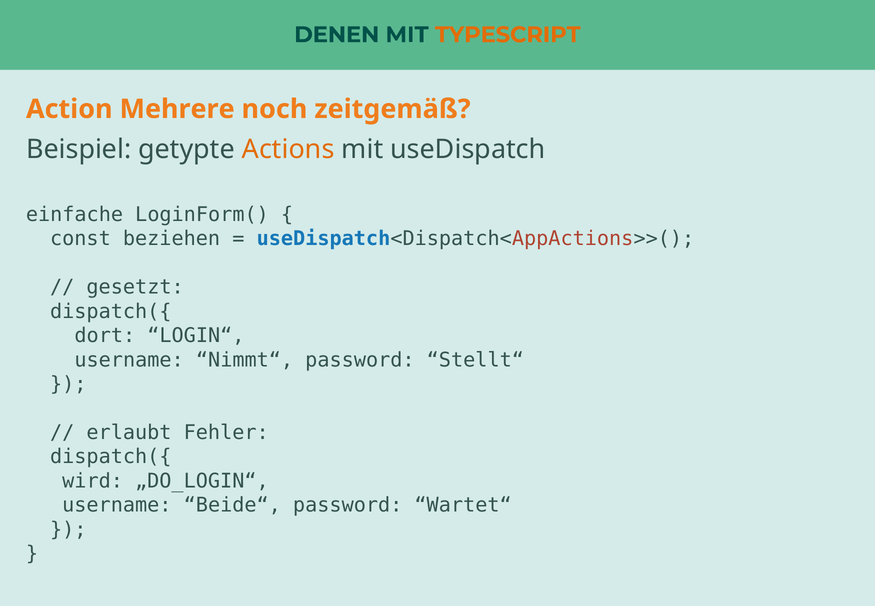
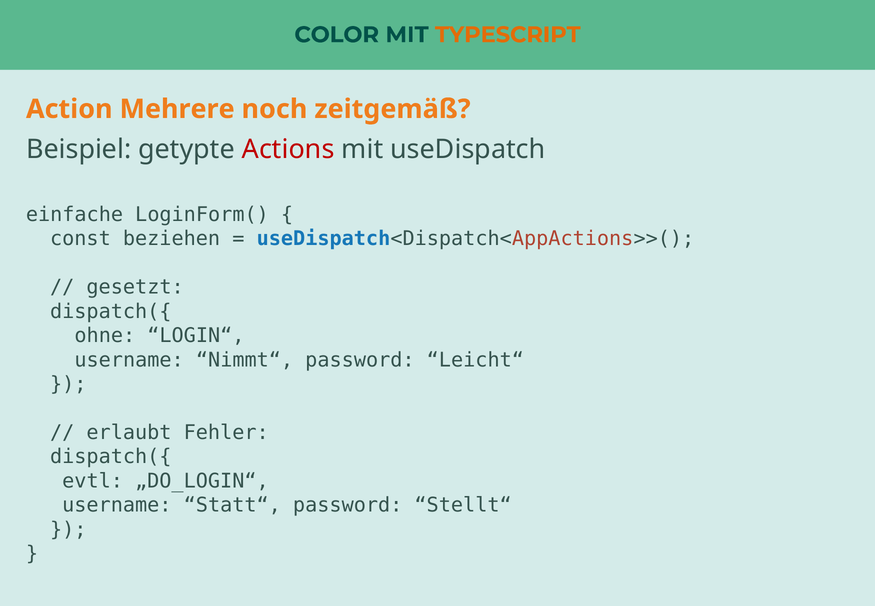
DENEN: DENEN -> COLOR
Actions colour: orange -> red
dort: dort -> ohne
Stellt“: Stellt“ -> Leicht“
wird: wird -> evtl
Beide“: Beide“ -> Statt“
Wartet“: Wartet“ -> Stellt“
